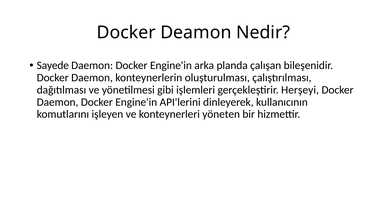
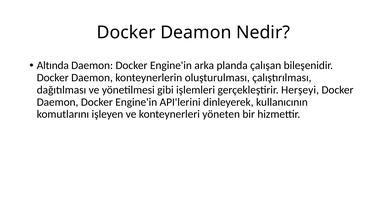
Sayede: Sayede -> Altında
